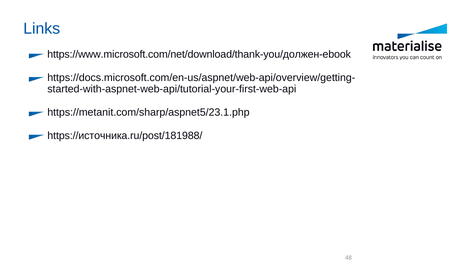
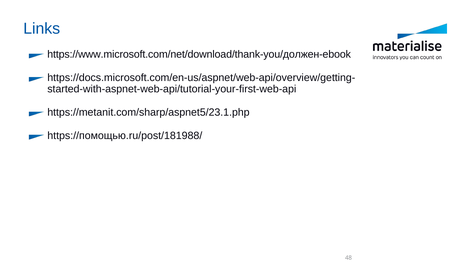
https://источника.ru/post/181988/: https://источника.ru/post/181988/ -> https://помощью.ru/post/181988/
